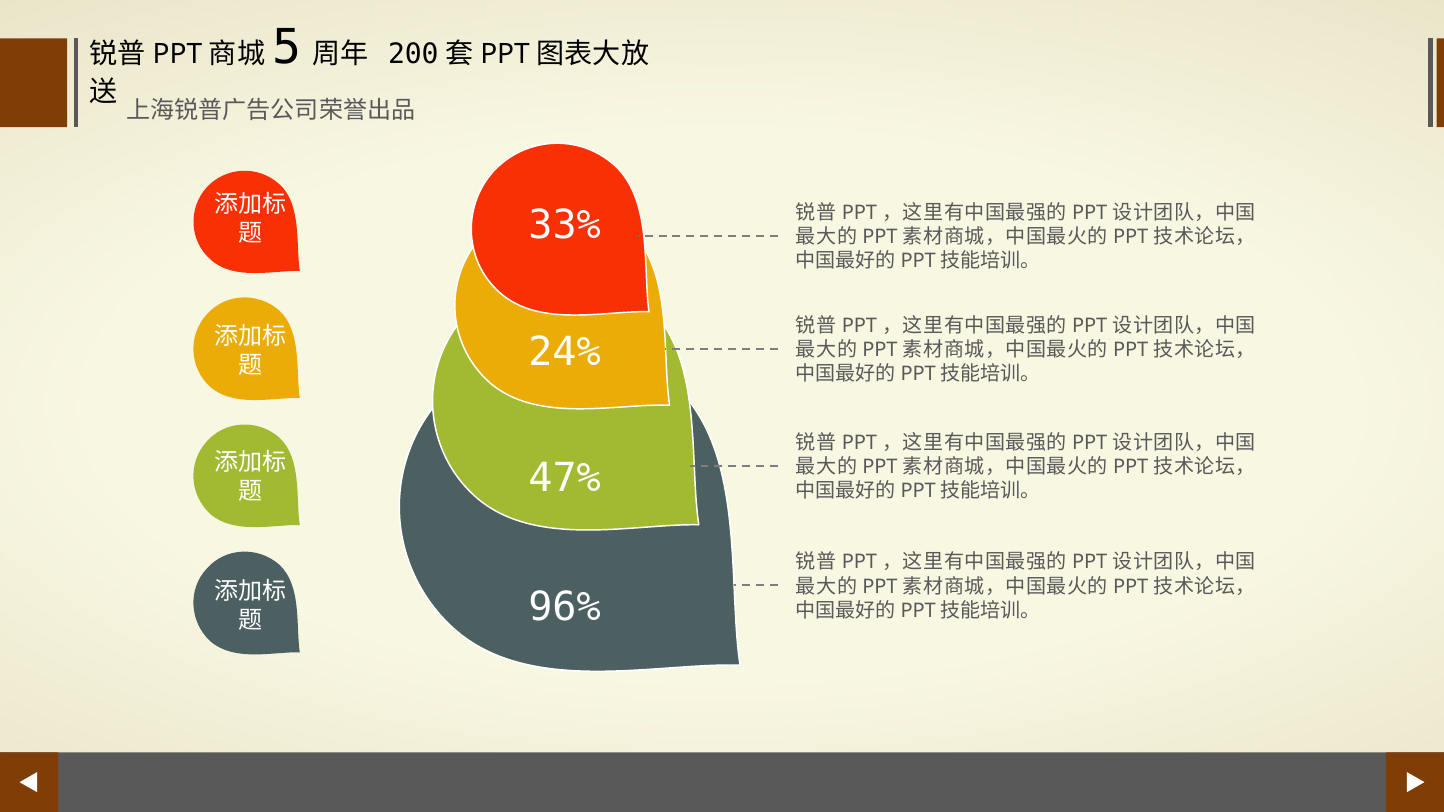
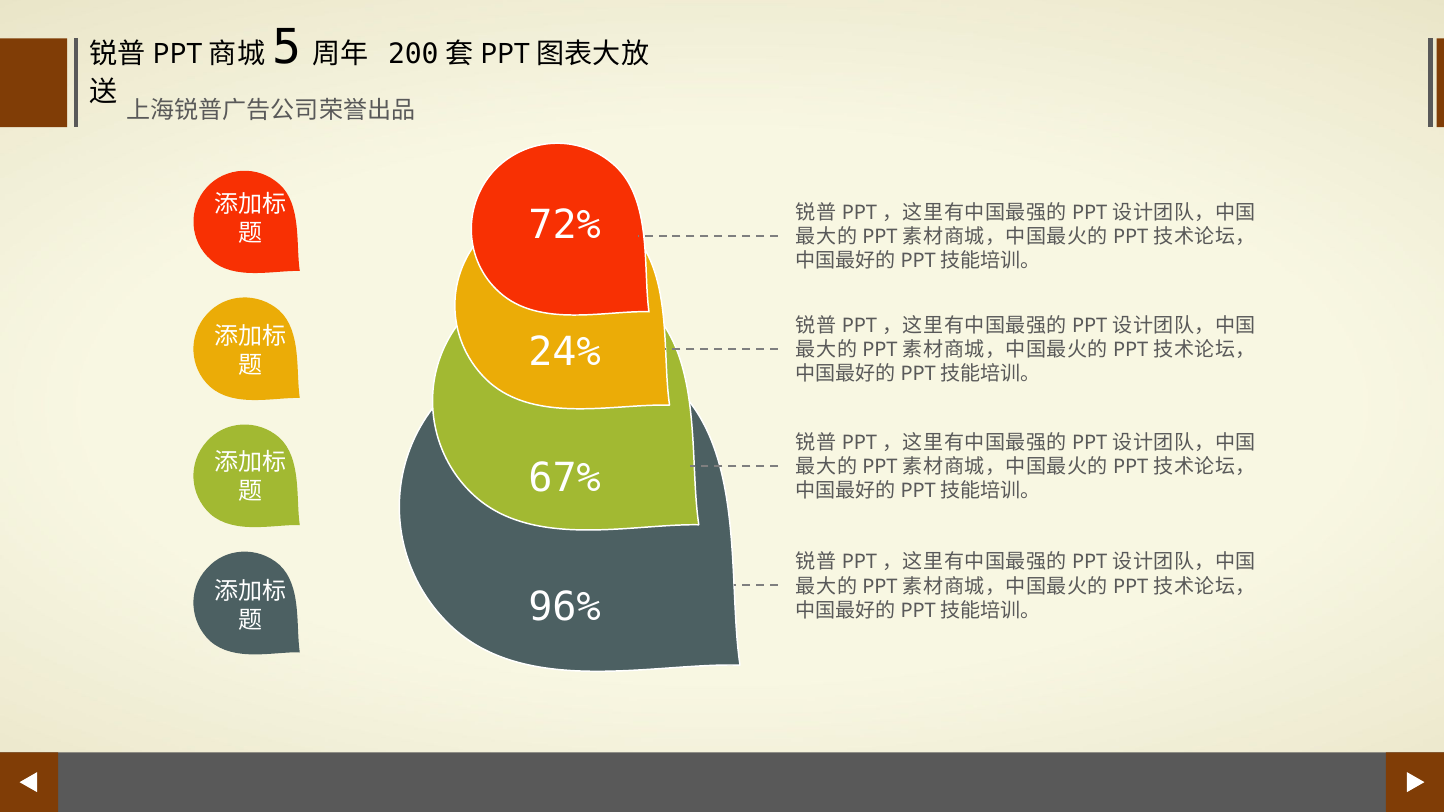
33%: 33% -> 72%
47%: 47% -> 67%
